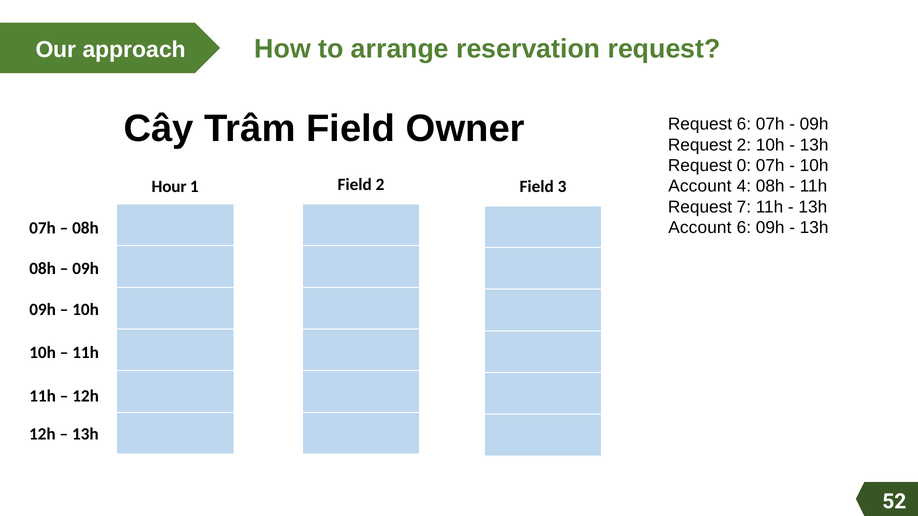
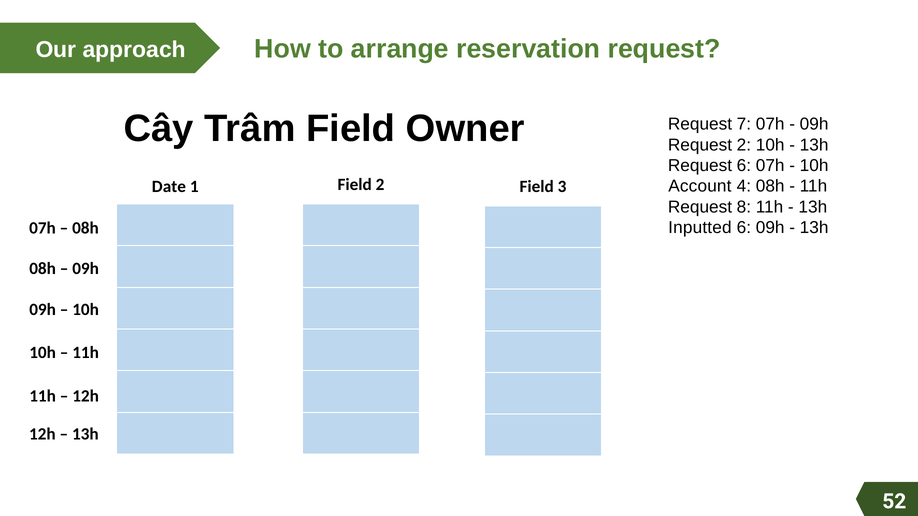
Request 6: 6 -> 7
Request 0: 0 -> 6
Hour: Hour -> Date
7: 7 -> 8
Account at (700, 228): Account -> Inputted
